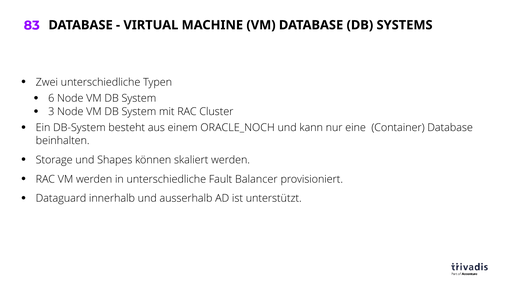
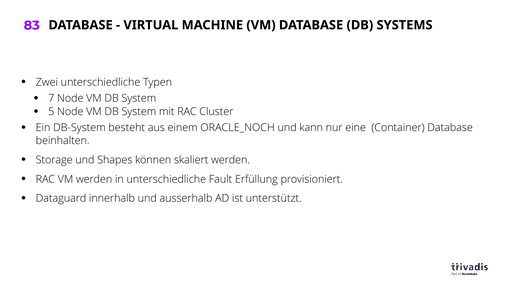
6: 6 -> 7
3: 3 -> 5
Balancer: Balancer -> Erfüllung
